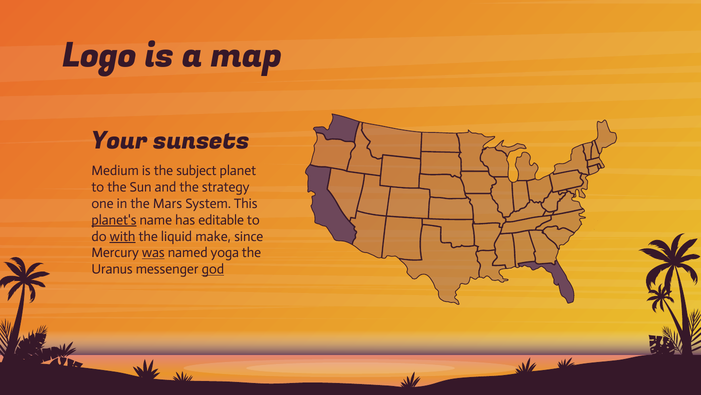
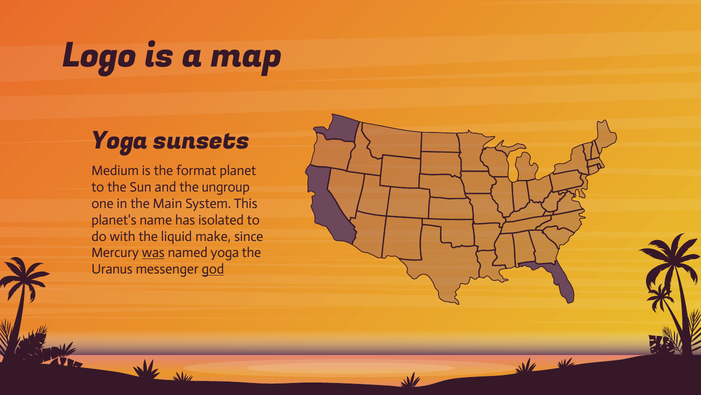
Your at (120, 140): Your -> Yoga
subject: subject -> format
strategy: strategy -> ungroup
Mars: Mars -> Main
planet's underline: present -> none
editable: editable -> isolated
with underline: present -> none
